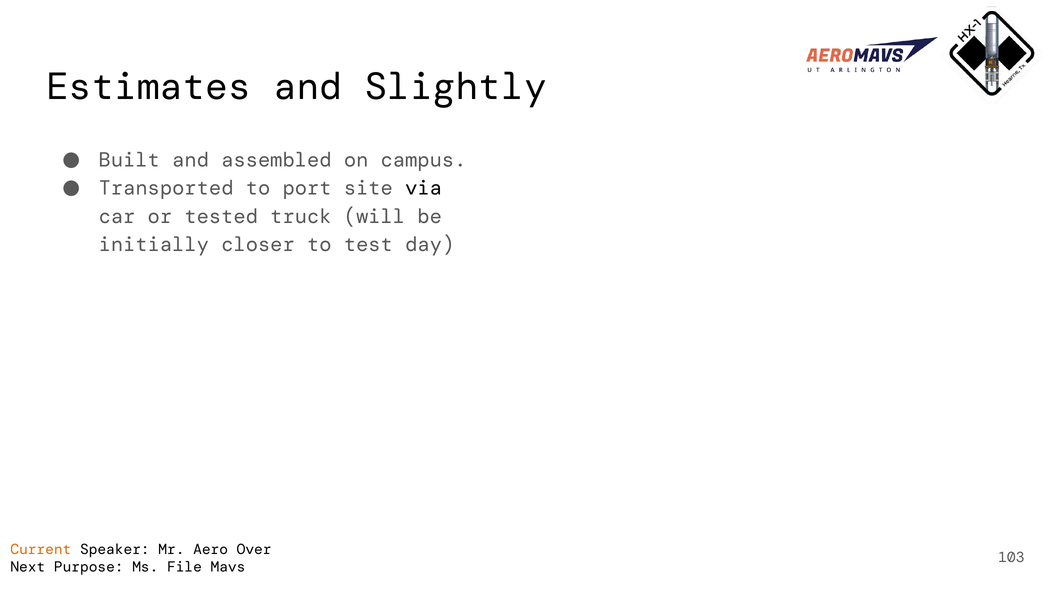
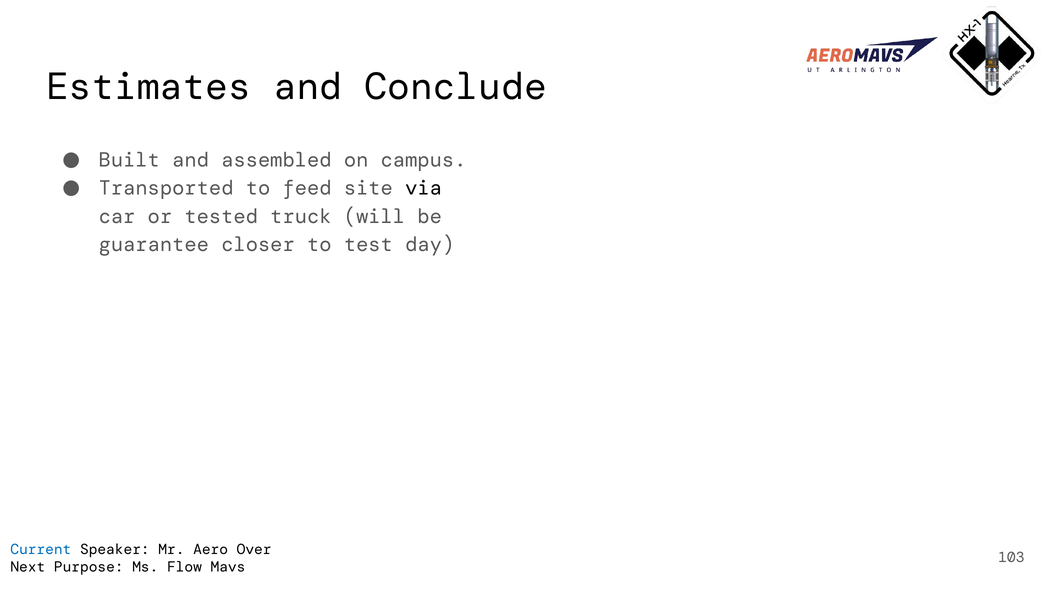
Slightly: Slightly -> Conclude
port: port -> feed
initially: initially -> guarantee
Current colour: orange -> blue
File: File -> Flow
